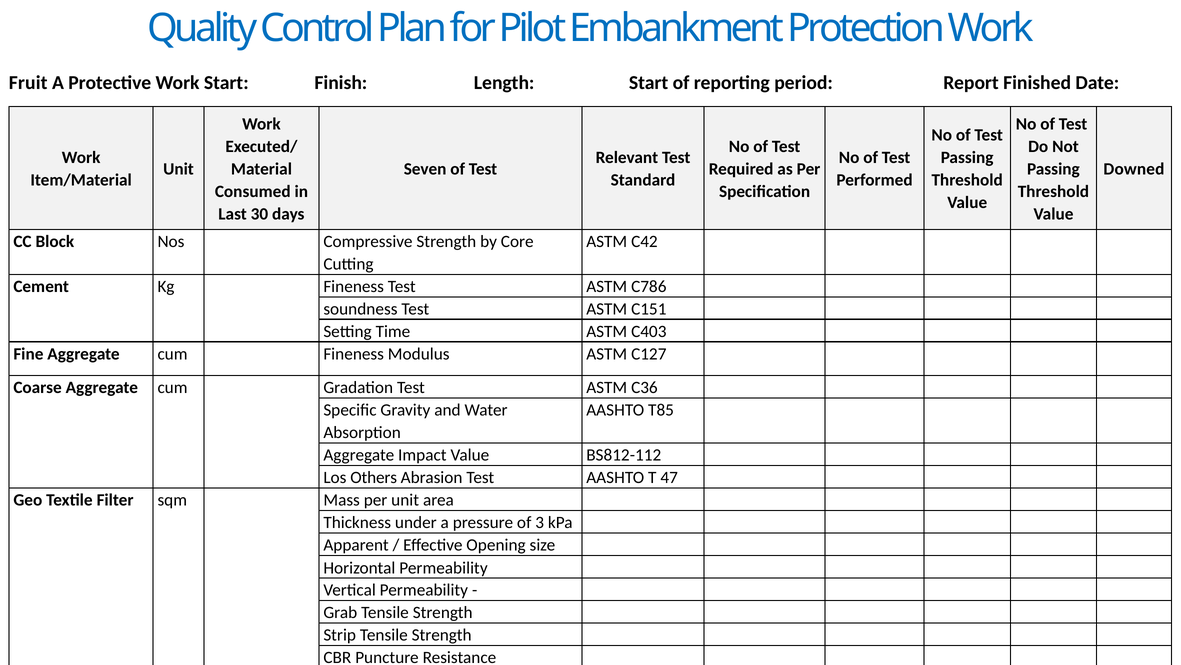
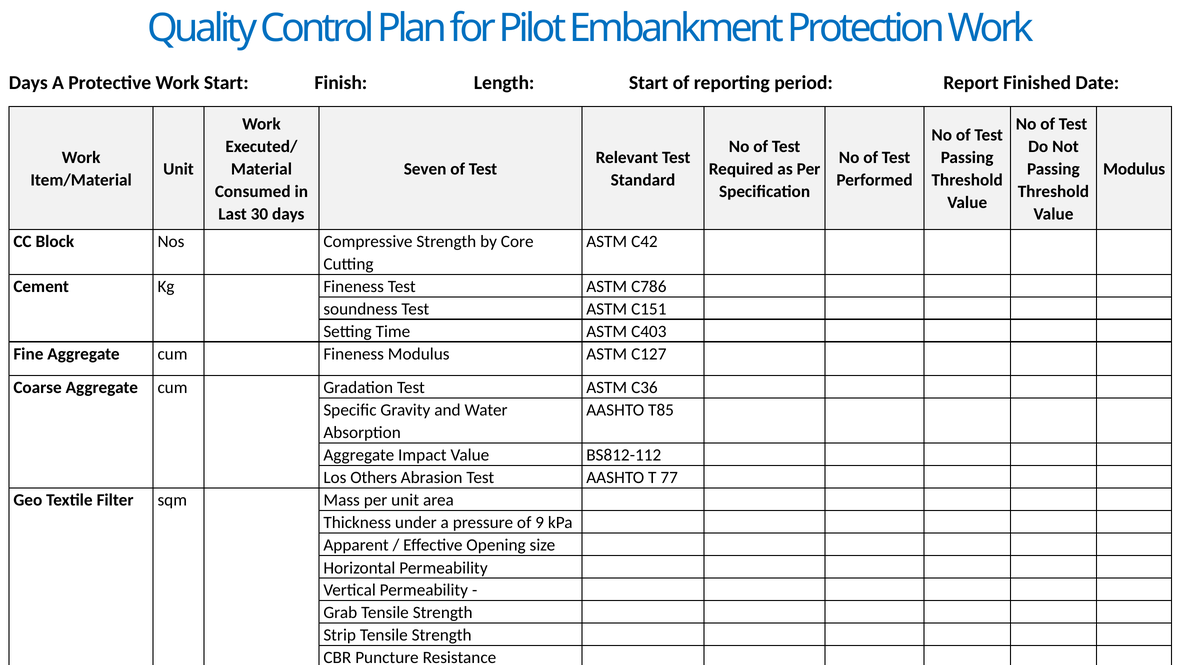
Fruit at (28, 83): Fruit -> Days
Downed at (1134, 169): Downed -> Modulus
47: 47 -> 77
3: 3 -> 9
